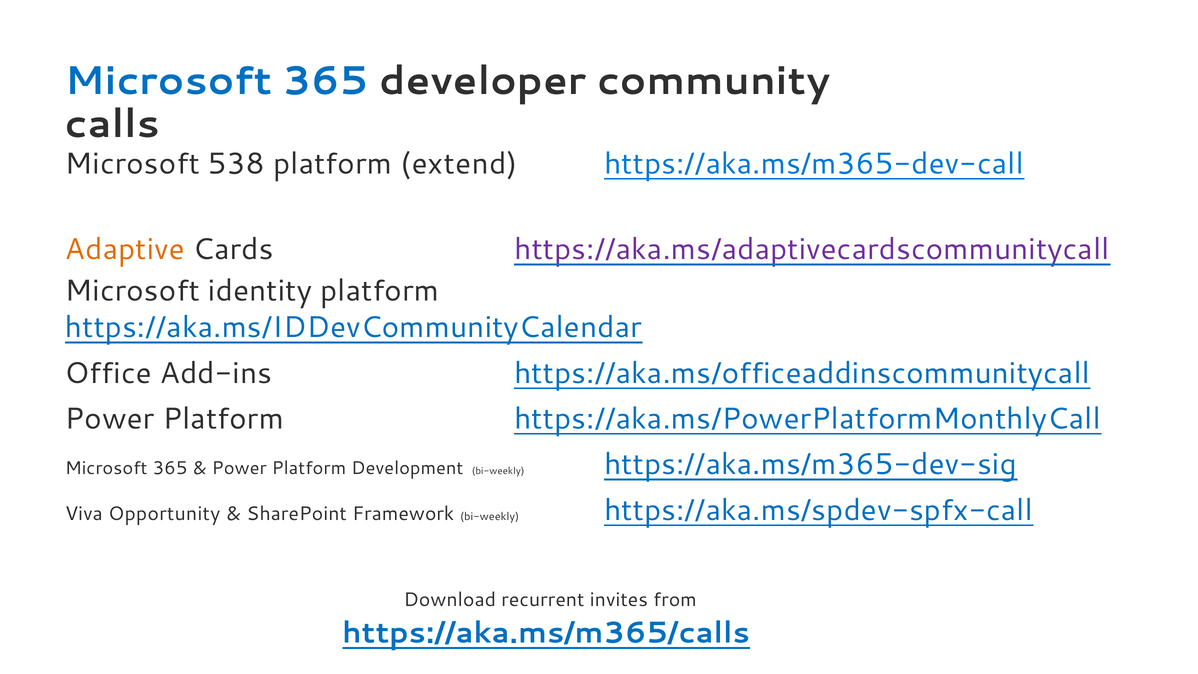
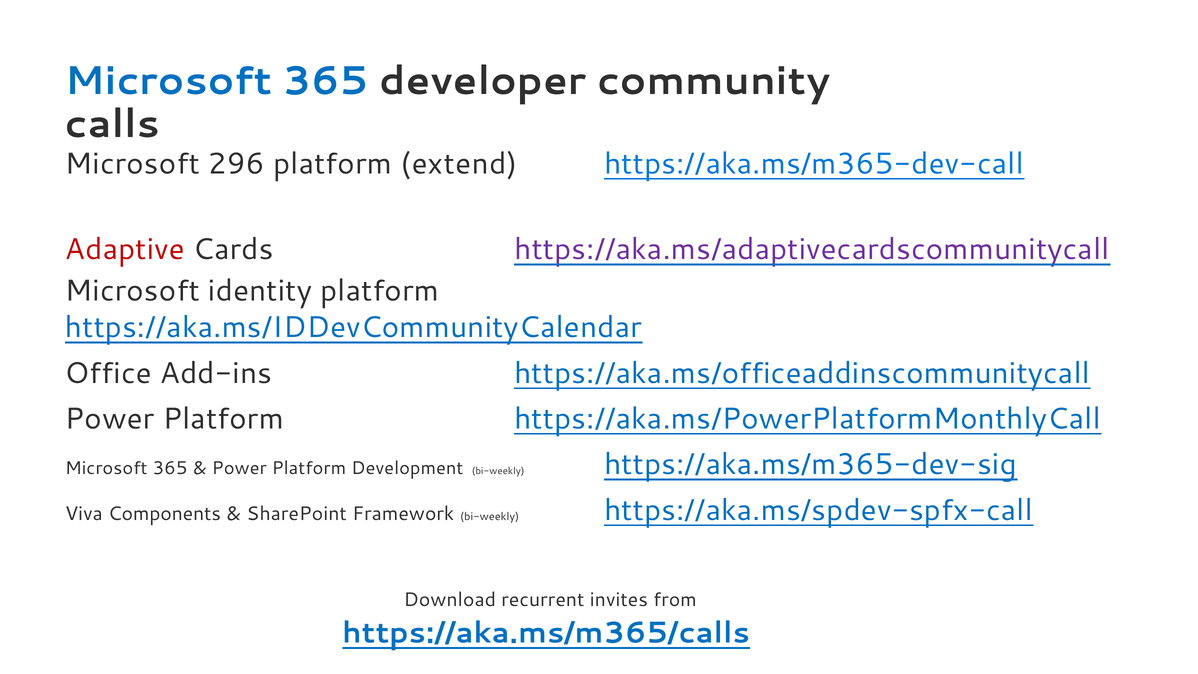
538: 538 -> 296
Adaptive colour: orange -> red
Opportunity: Opportunity -> Components
